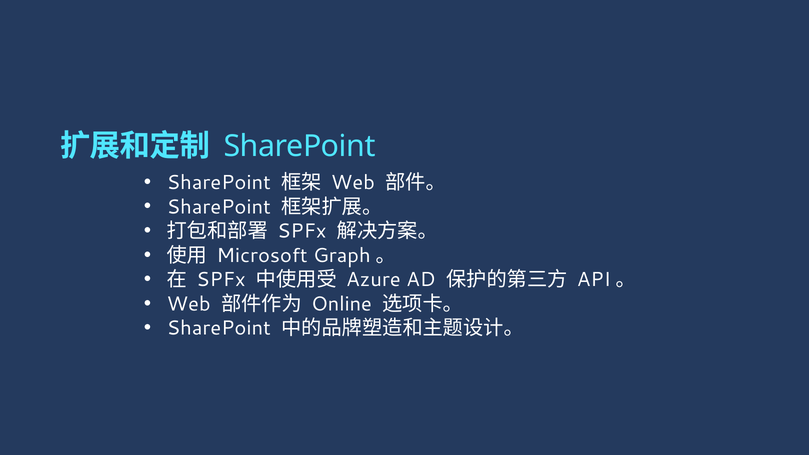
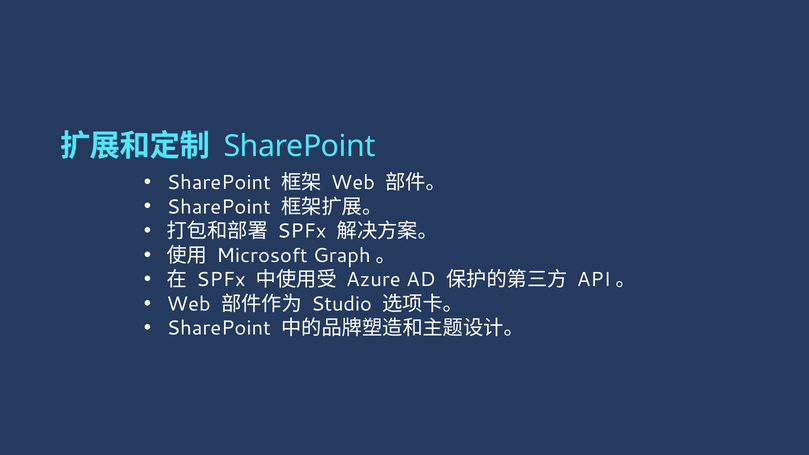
Online: Online -> Studio
